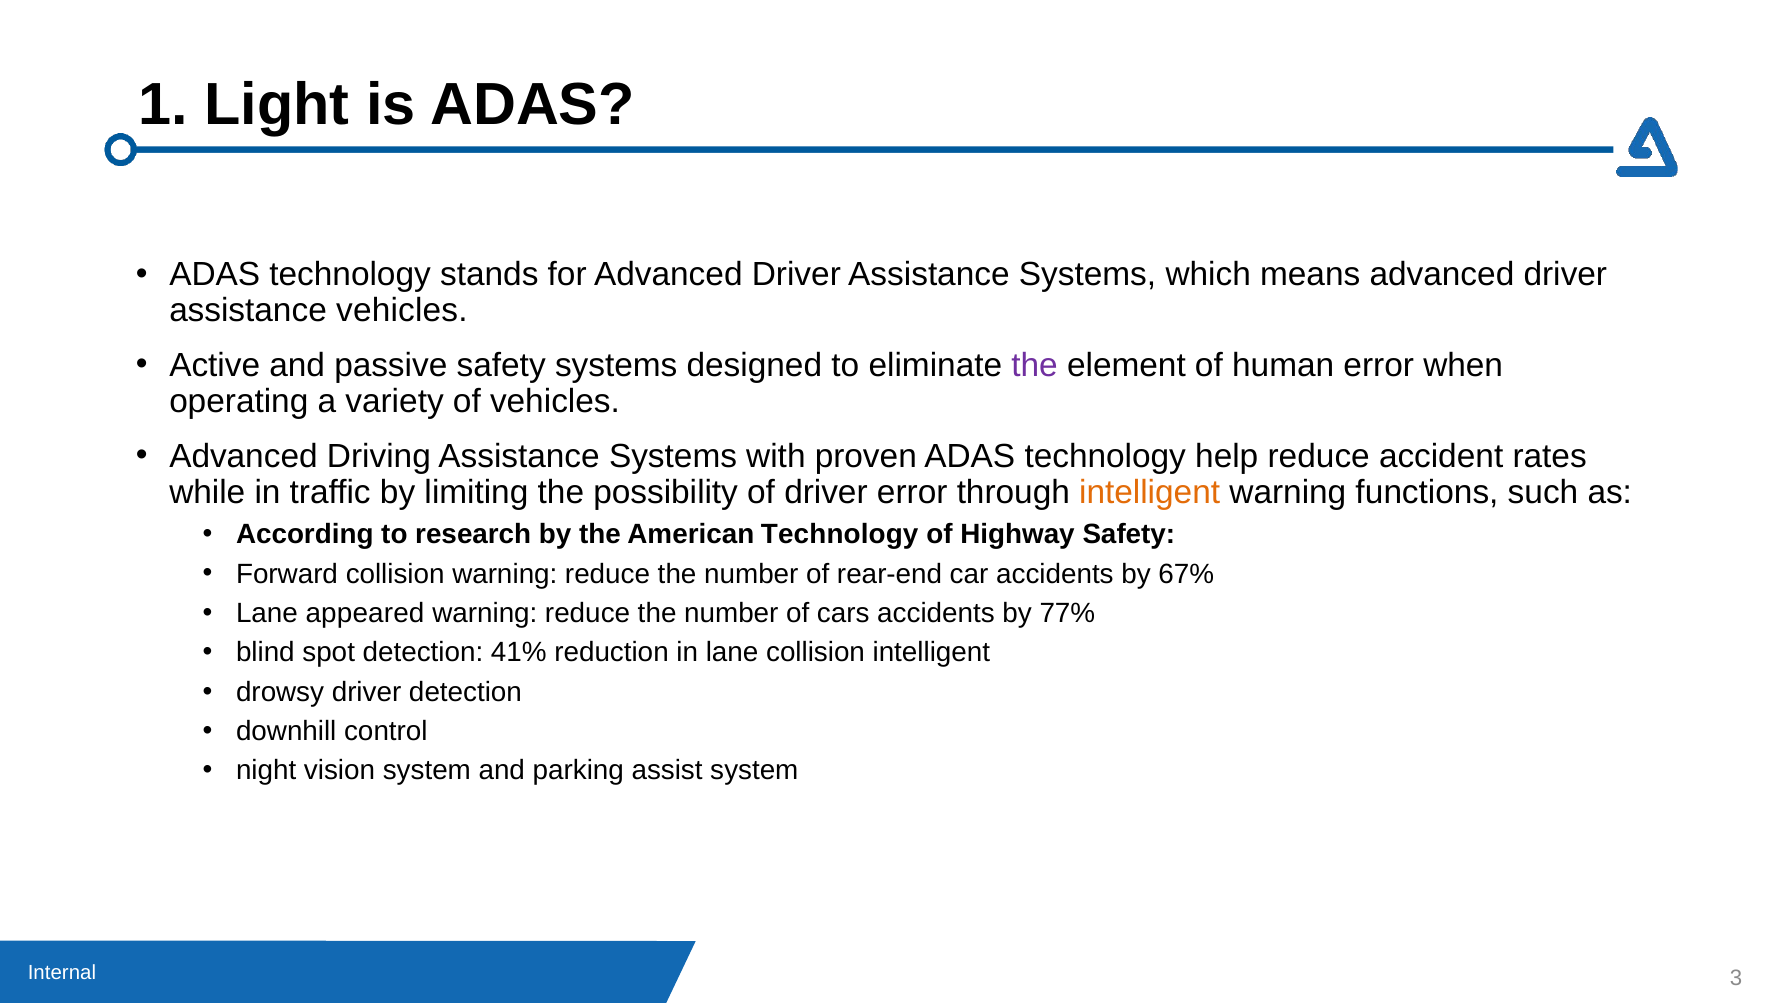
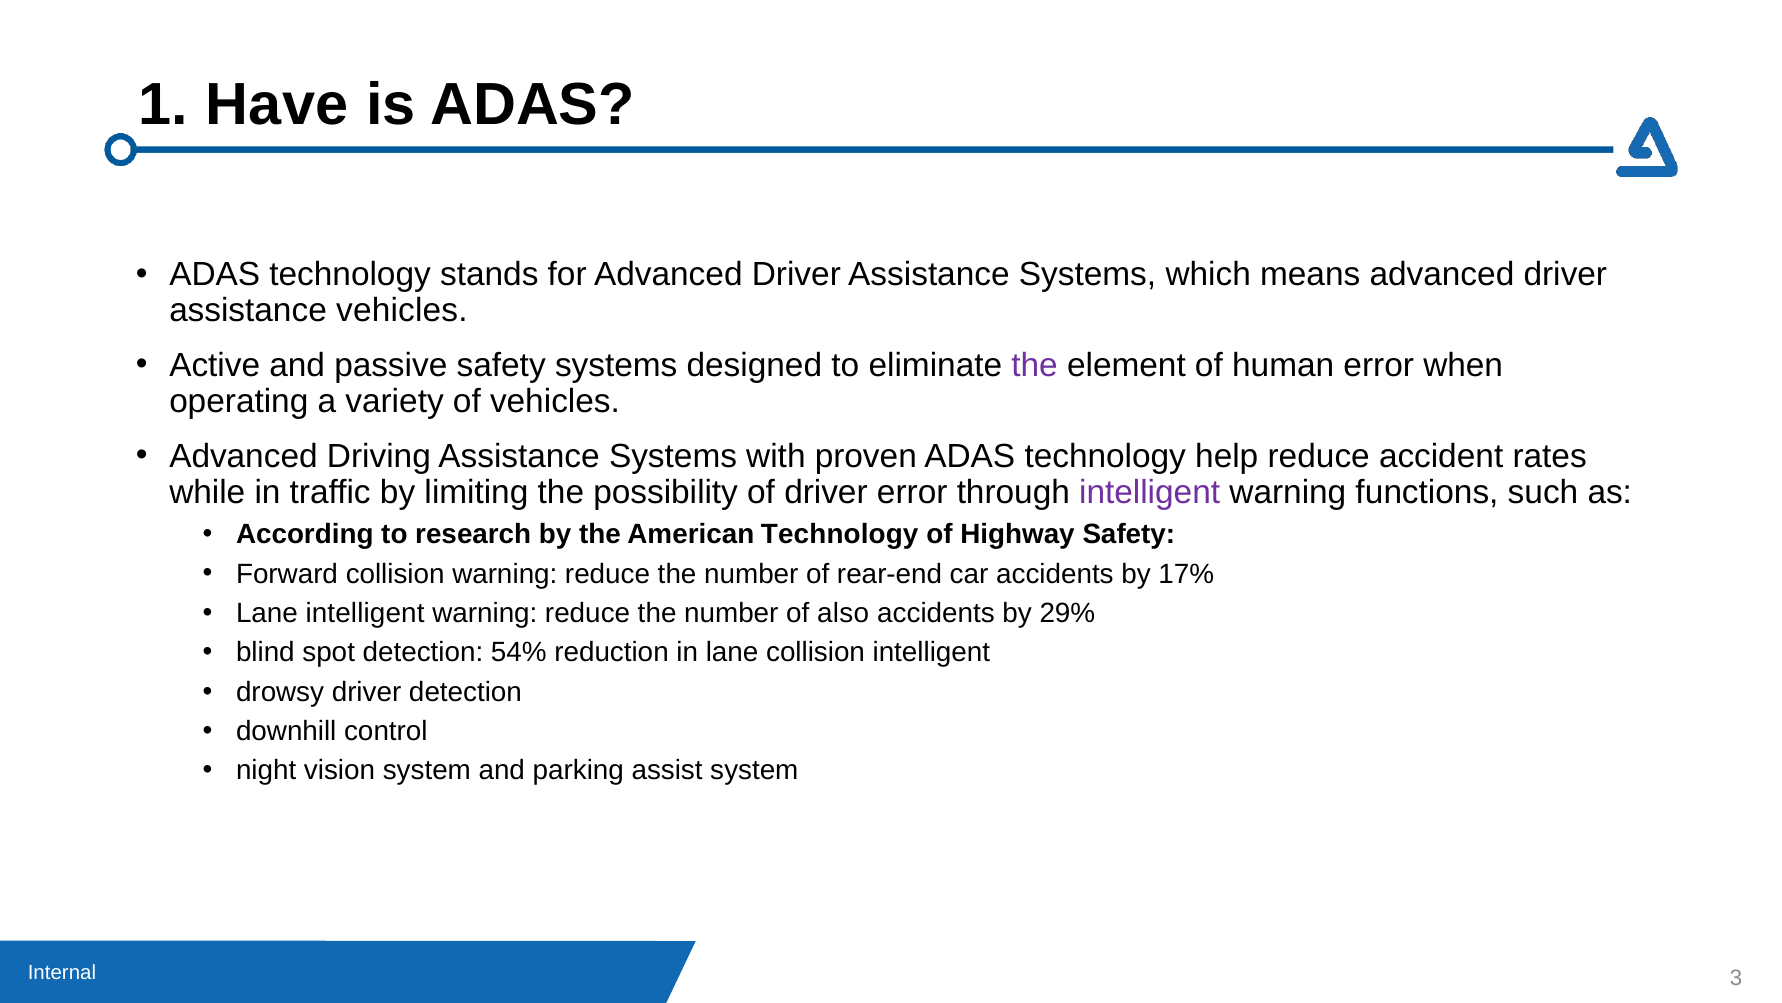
Light: Light -> Have
intelligent at (1150, 492) colour: orange -> purple
67%: 67% -> 17%
Lane appeared: appeared -> intelligent
cars: cars -> also
77%: 77% -> 29%
41%: 41% -> 54%
